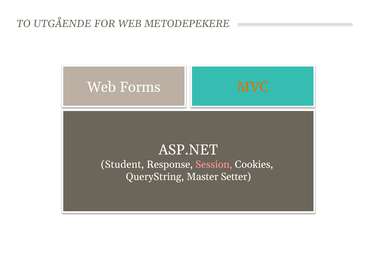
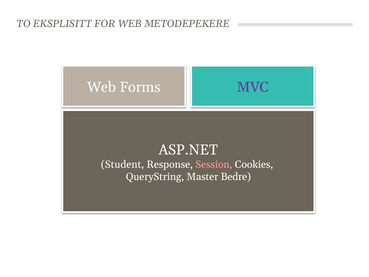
UTGÅENDE: UTGÅENDE -> EKSPLISITT
MVC colour: orange -> purple
Setter: Setter -> Bedre
